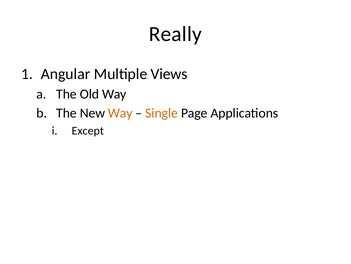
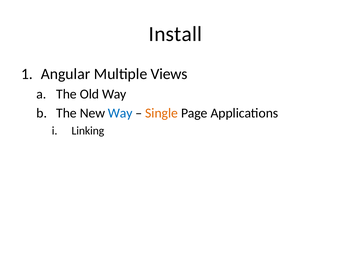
Really: Really -> Install
Way at (120, 113) colour: orange -> blue
Except: Except -> Linking
